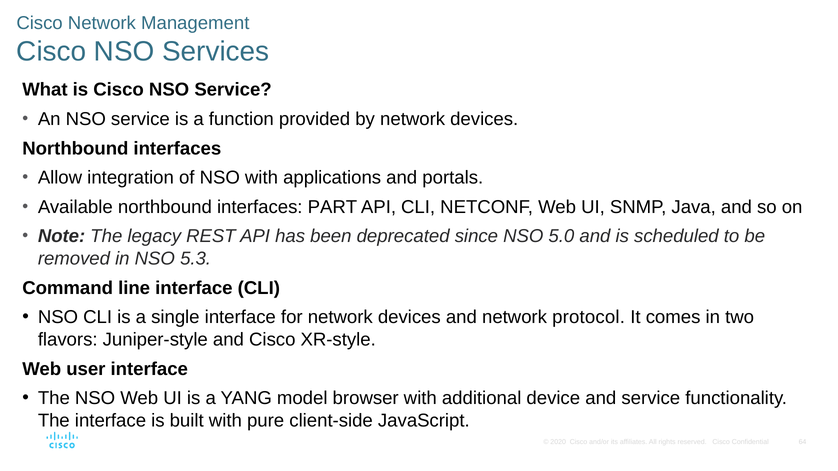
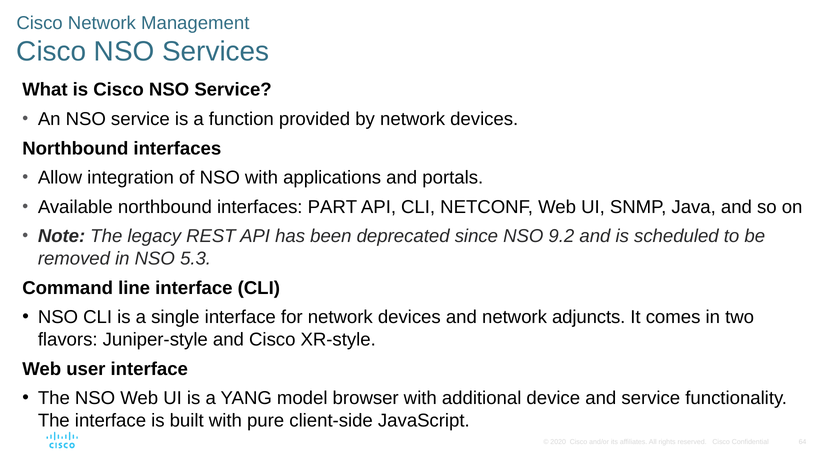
5.0: 5.0 -> 9.2
protocol: protocol -> adjuncts
